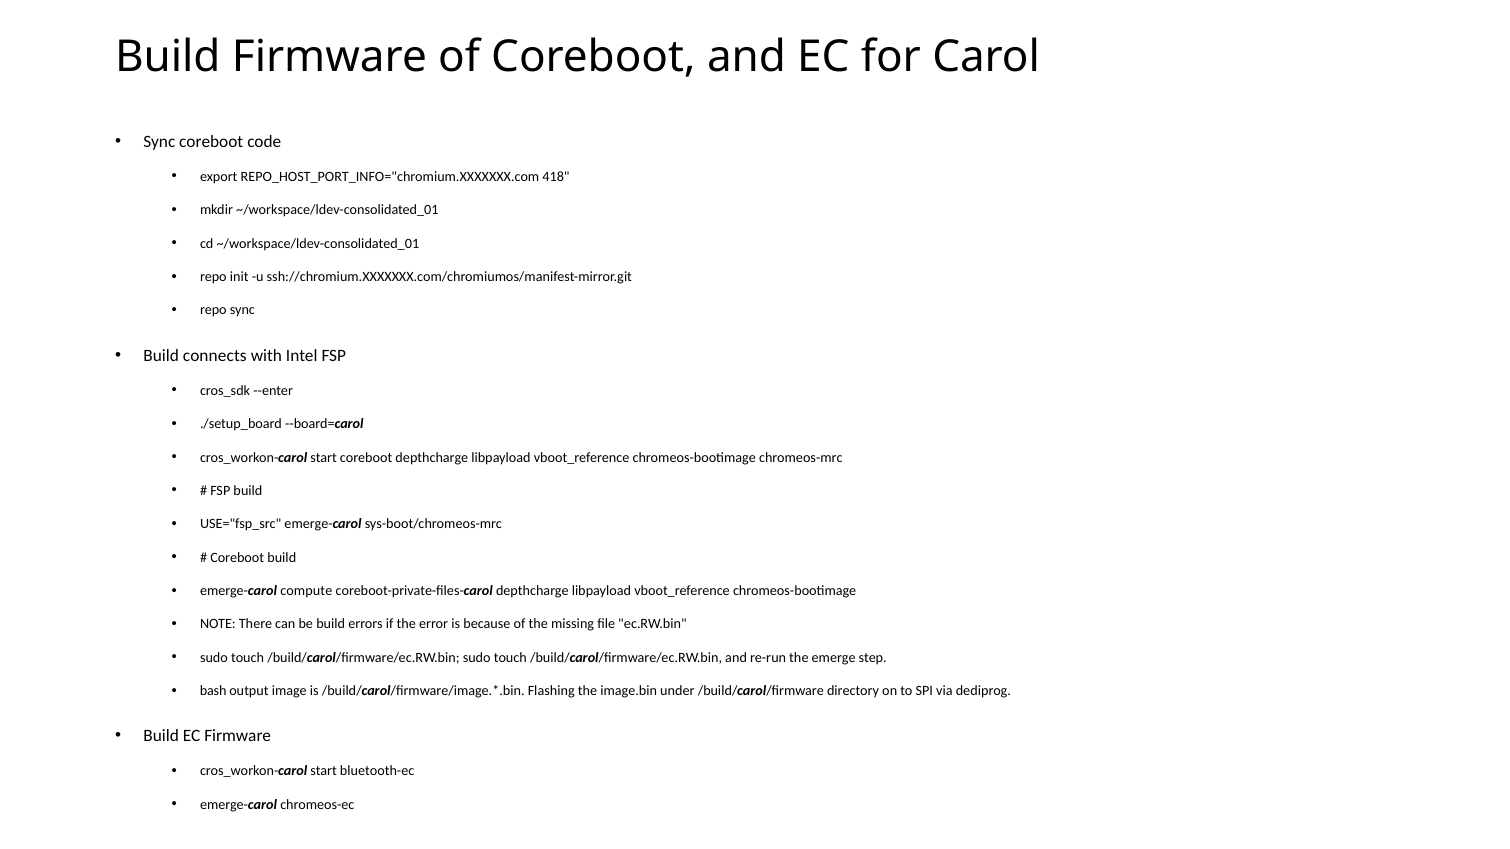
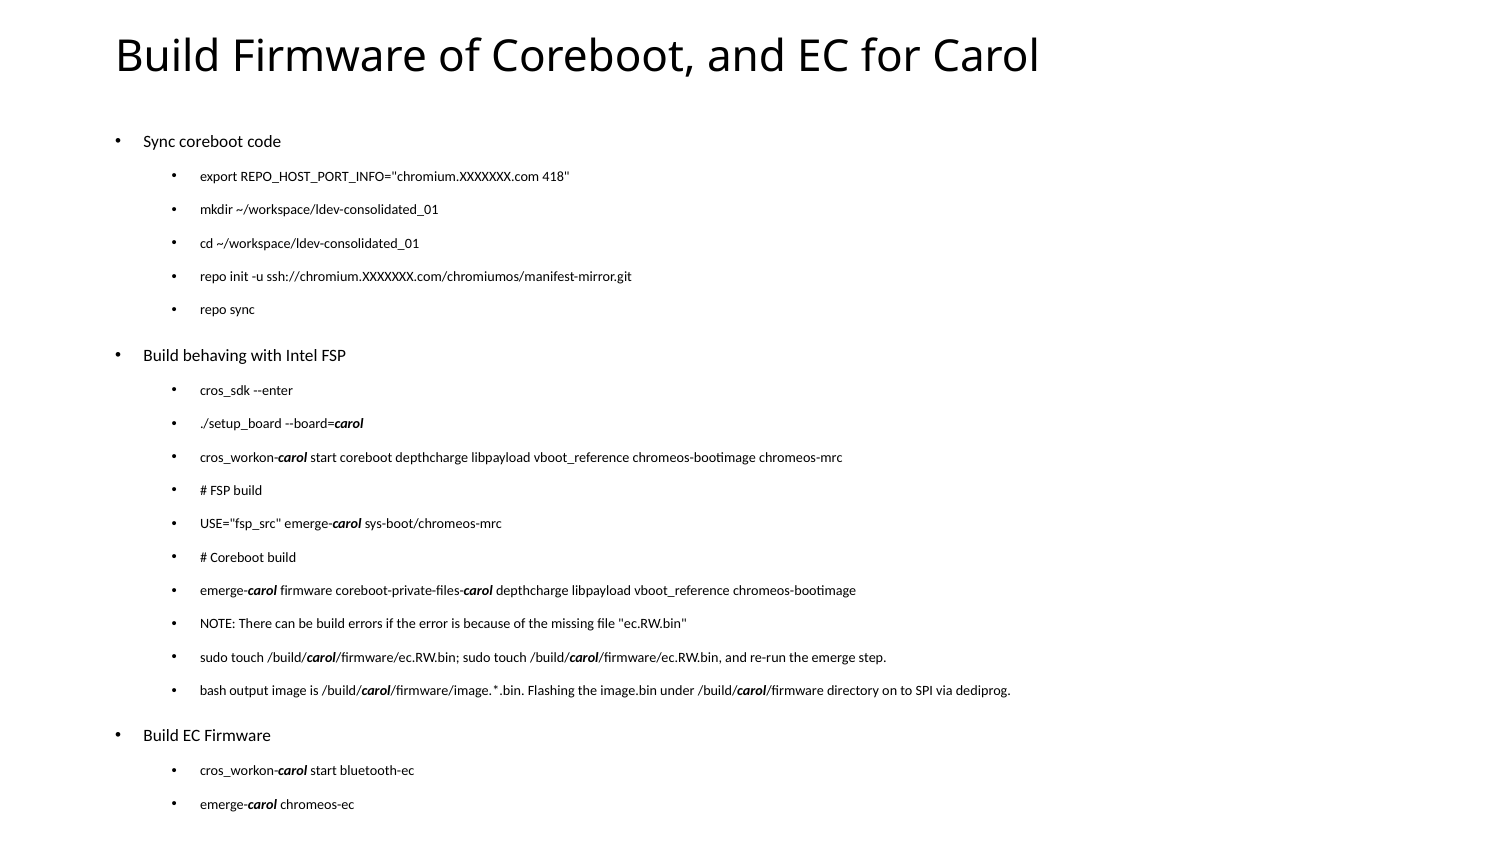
connects: connects -> behaving
emerge-carol compute: compute -> firmware
